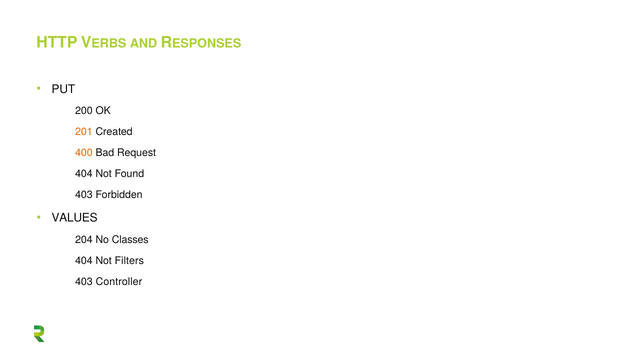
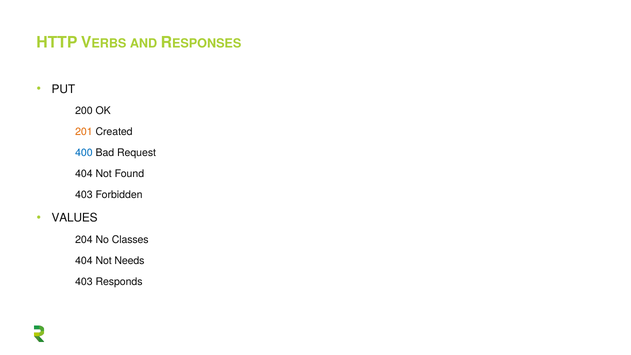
400 colour: orange -> blue
Filters: Filters -> Needs
Controller: Controller -> Responds
